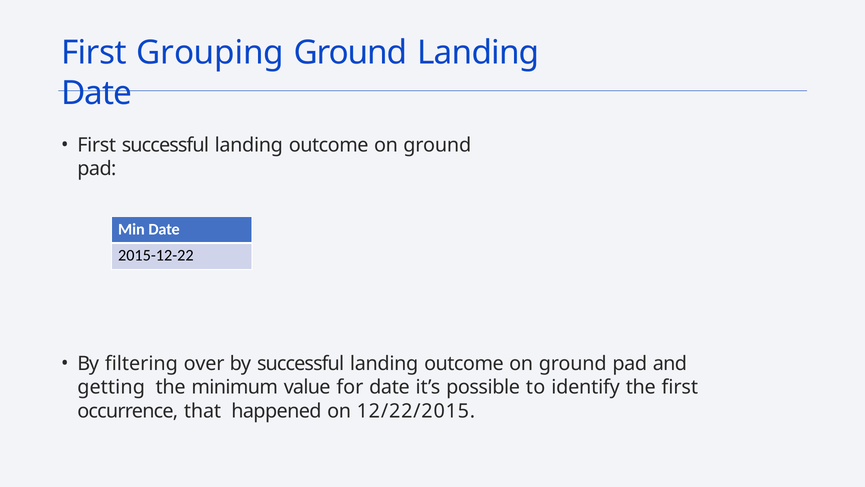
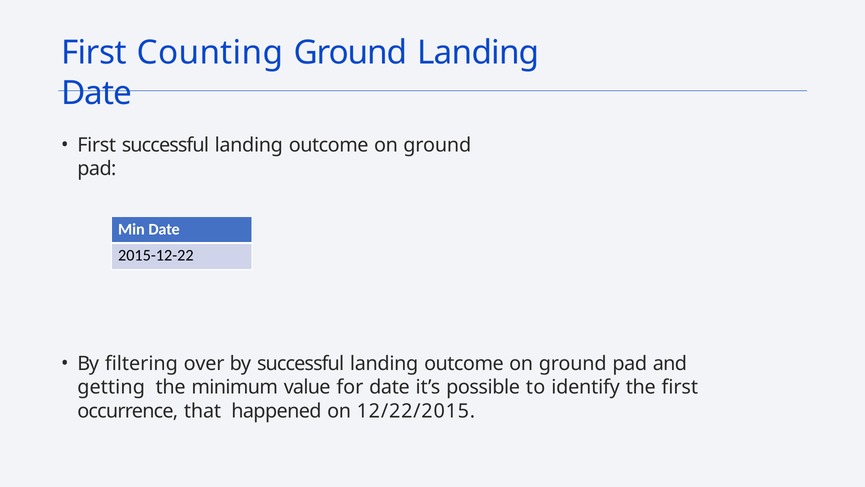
Grouping: Grouping -> Counting
